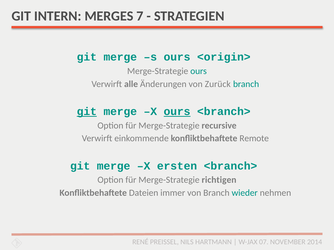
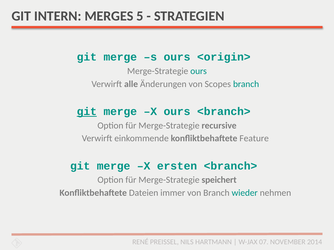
7: 7 -> 5
Zurück: Zurück -> Scopes
ours at (177, 112) underline: present -> none
Remote: Remote -> Feature
richtigen: richtigen -> speichert
